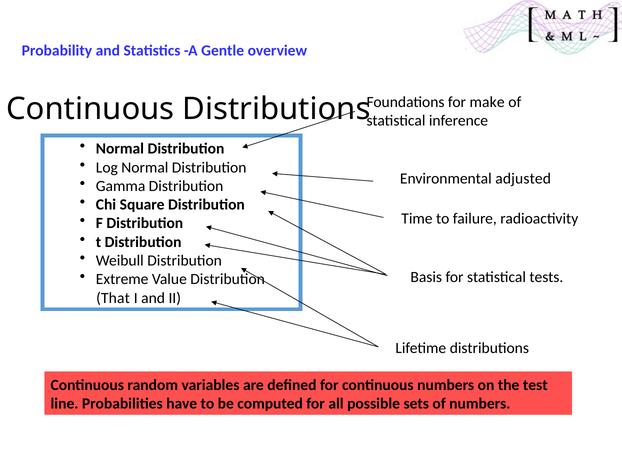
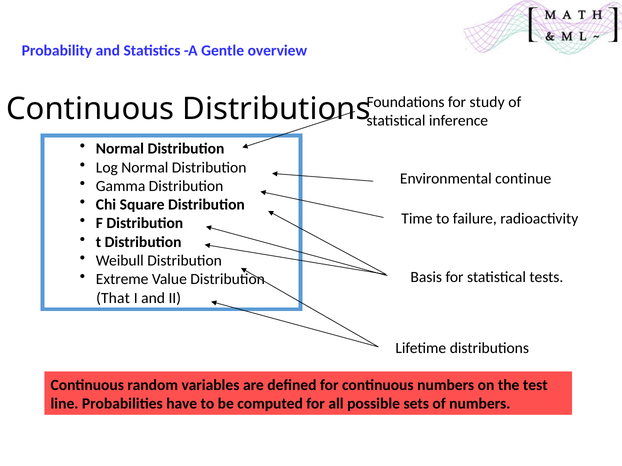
make: make -> study
adjusted: adjusted -> continue
